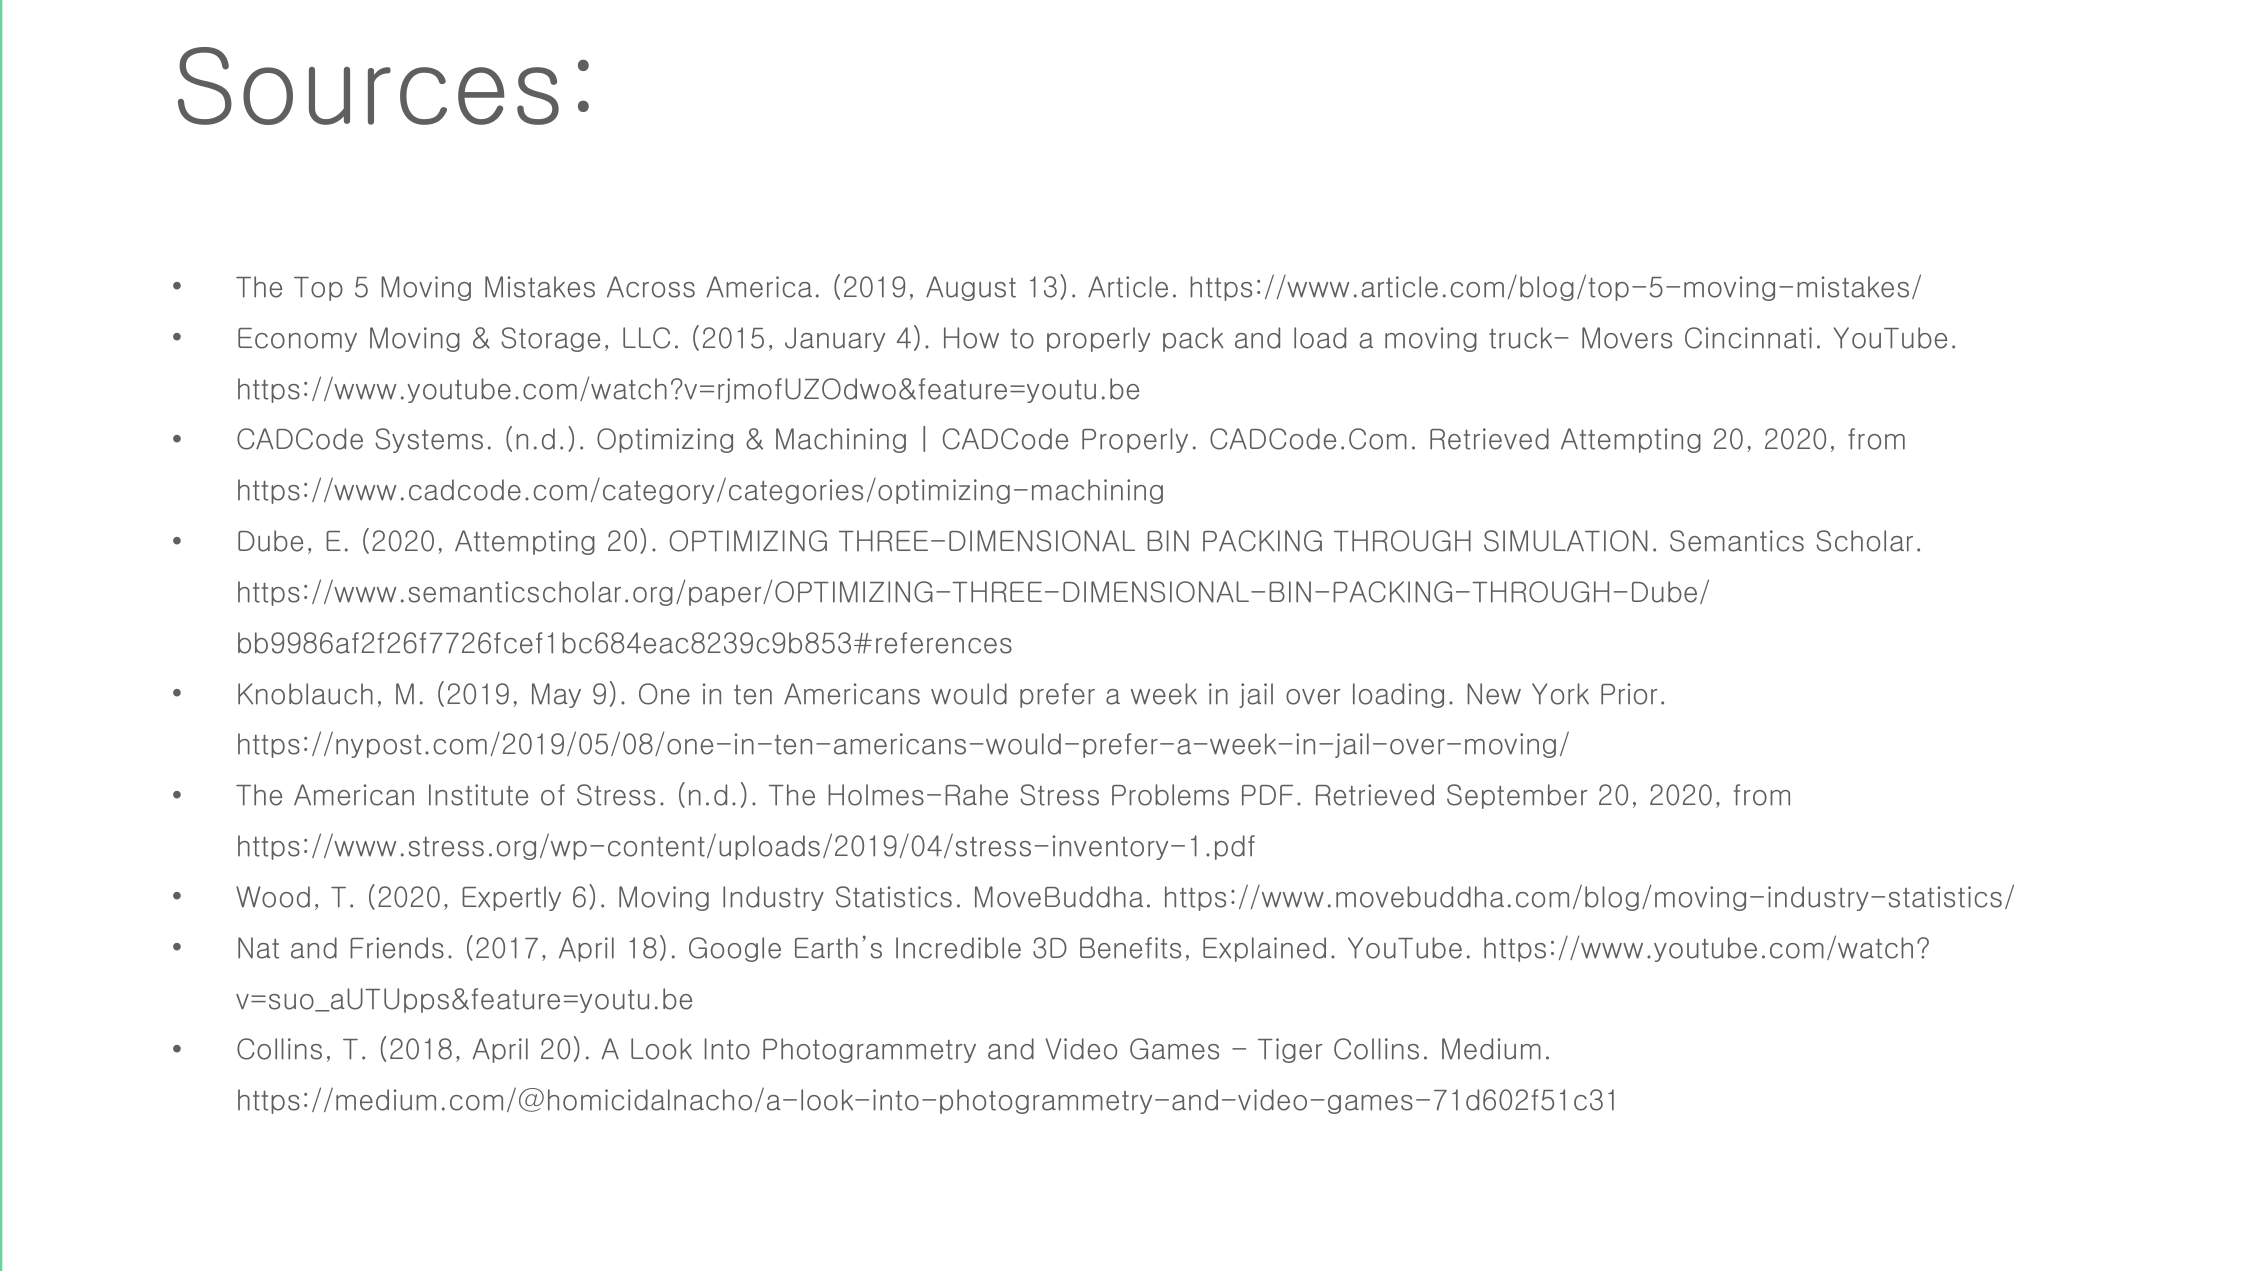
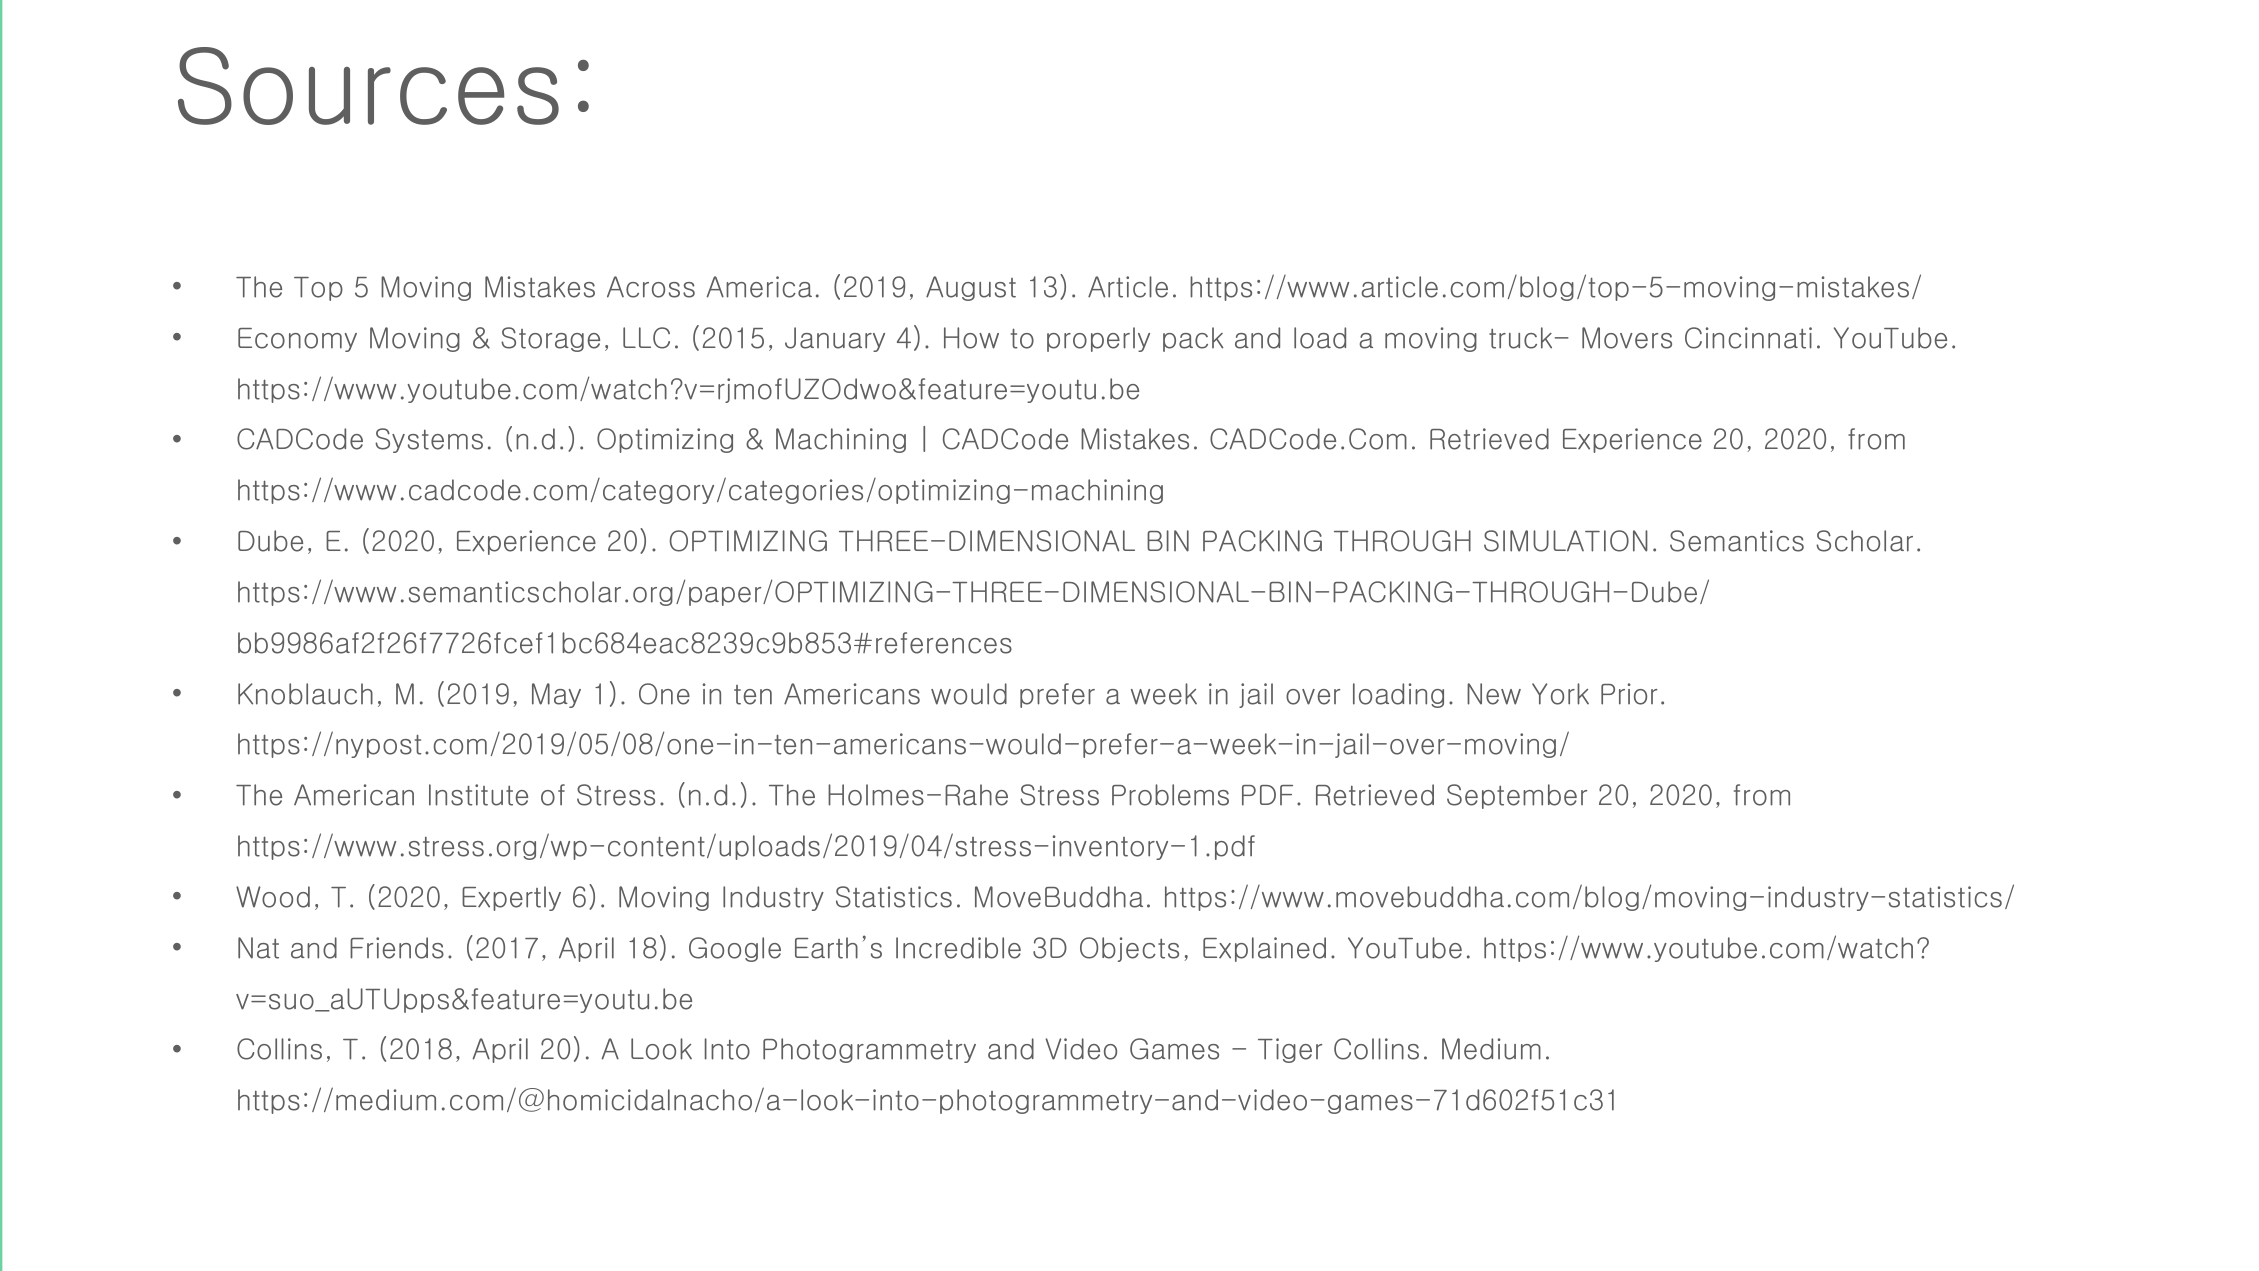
CADCode Properly: Properly -> Mistakes
Retrieved Attempting: Attempting -> Experience
2020 Attempting: Attempting -> Experience
9: 9 -> 1
Benefits: Benefits -> Objects
